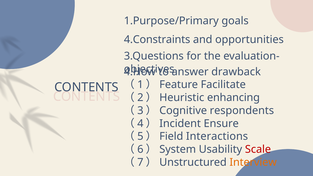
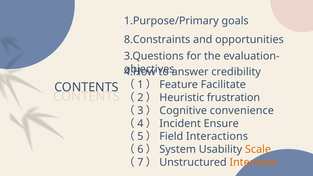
4.Constraints: 4.Constraints -> 8.Constraints
drawback: drawback -> credibility
enhancing: enhancing -> frustration
respondents: respondents -> convenience
Scale colour: red -> orange
